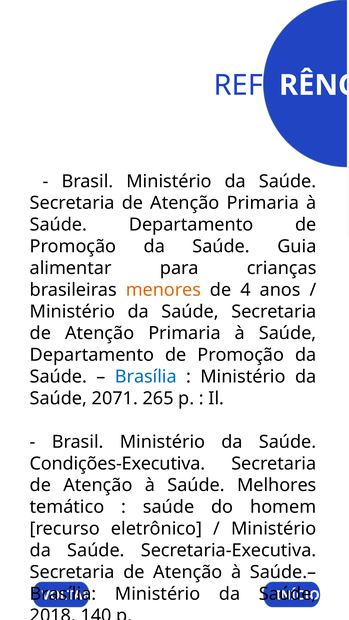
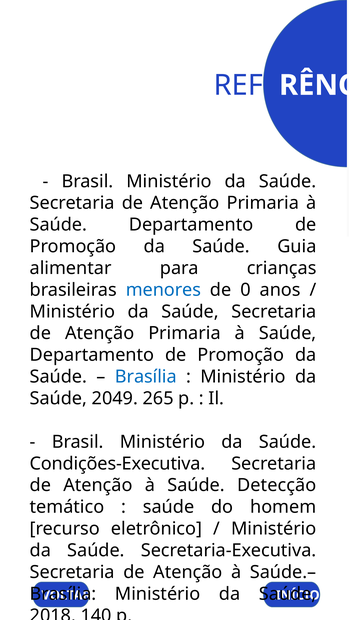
menores colour: orange -> blue
4: 4 -> 0
2071: 2071 -> 2049
Melhores: Melhores -> Detecção
